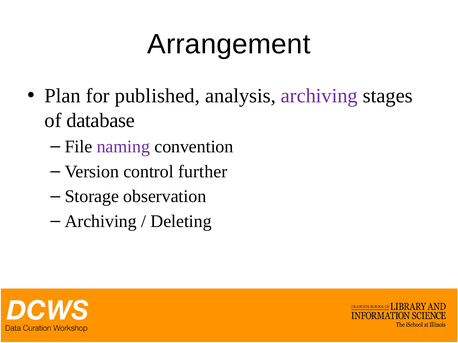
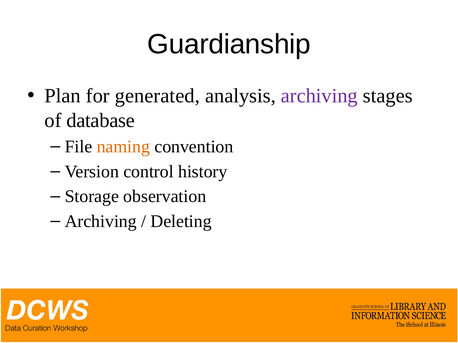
Arrangement: Arrangement -> Guardianship
published: published -> generated
naming colour: purple -> orange
further: further -> history
